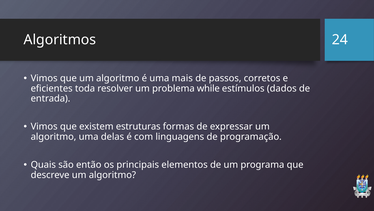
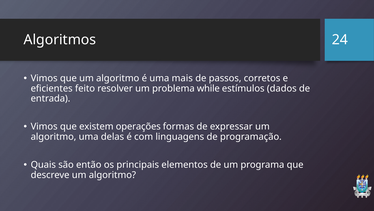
toda: toda -> feito
estruturas: estruturas -> operações
